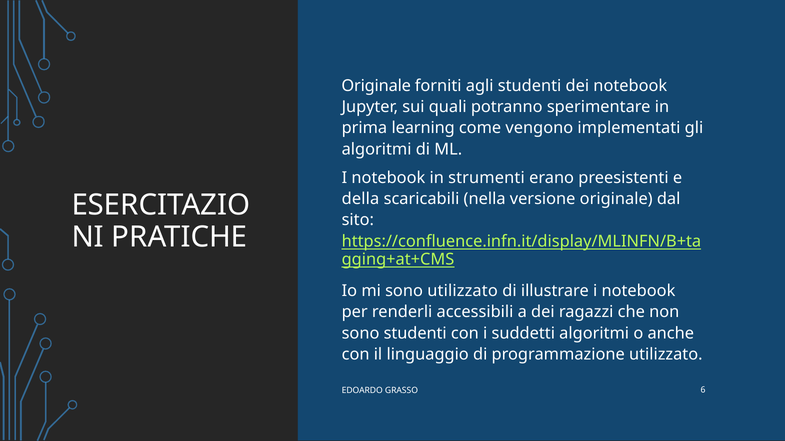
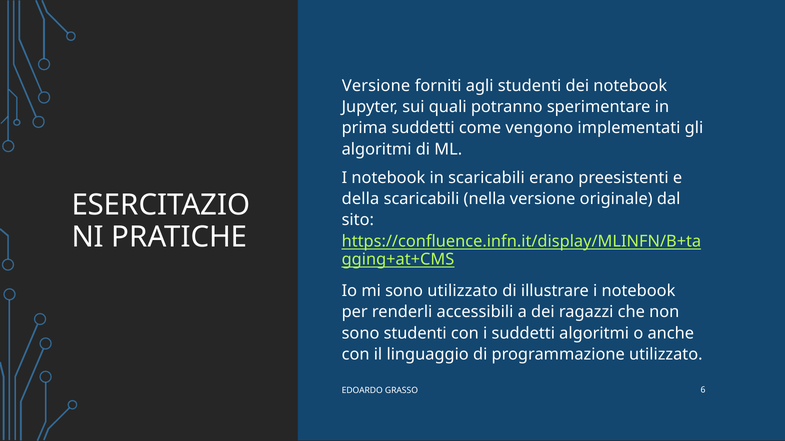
Originale at (376, 86): Originale -> Versione
prima learning: learning -> suddetti
in strumenti: strumenti -> scaricabili
